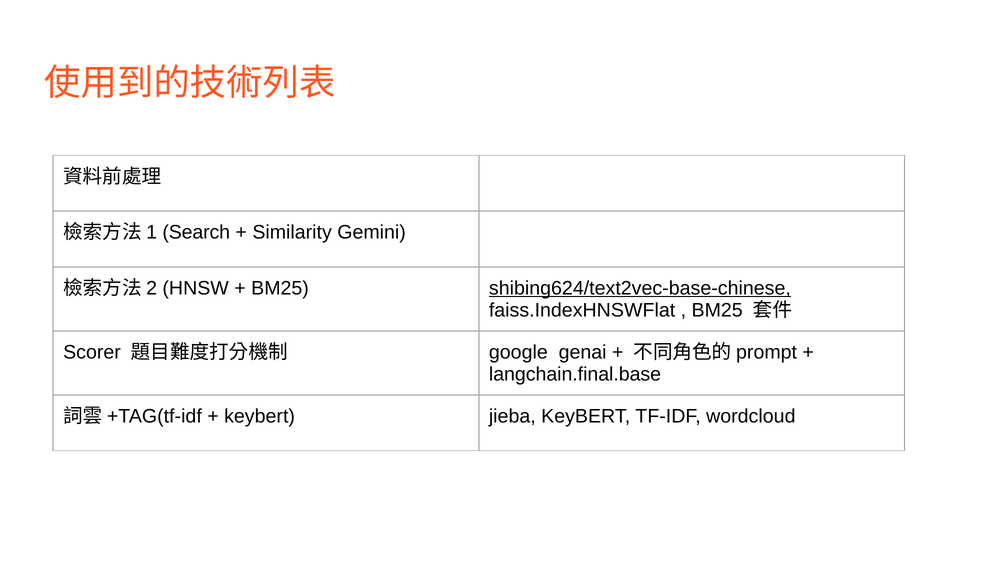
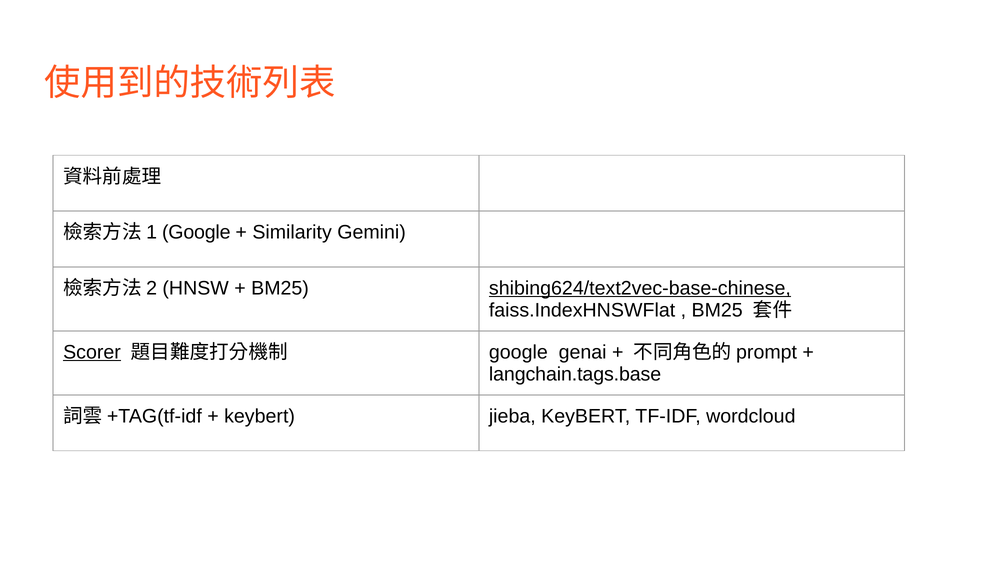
Search at (196, 233): Search -> Google
Scorer underline: none -> present
langchain.final.base: langchain.final.base -> langchain.tags.base
